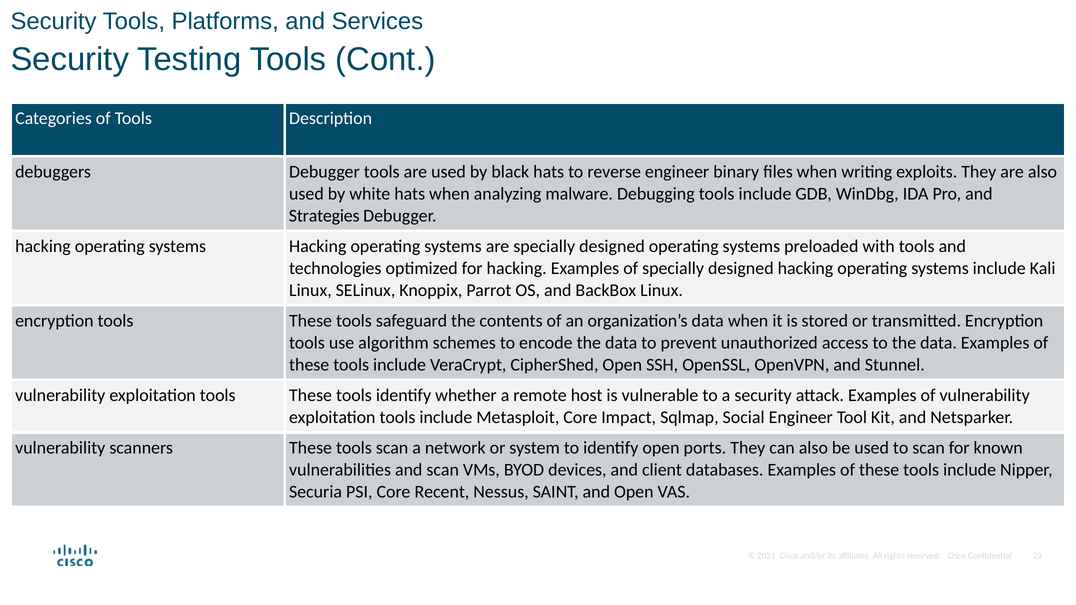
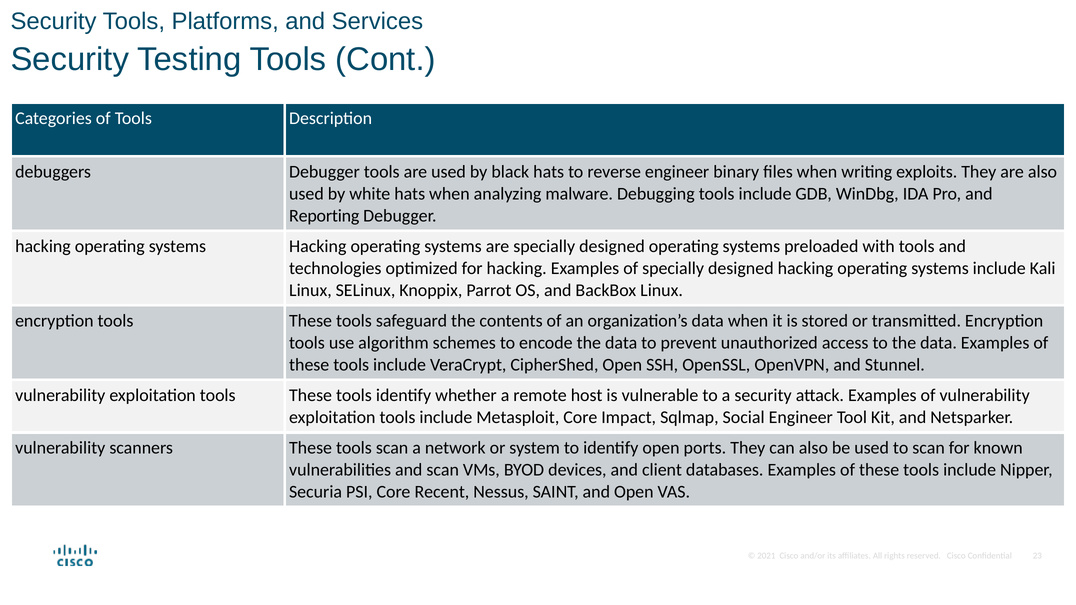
Strategies: Strategies -> Reporting
